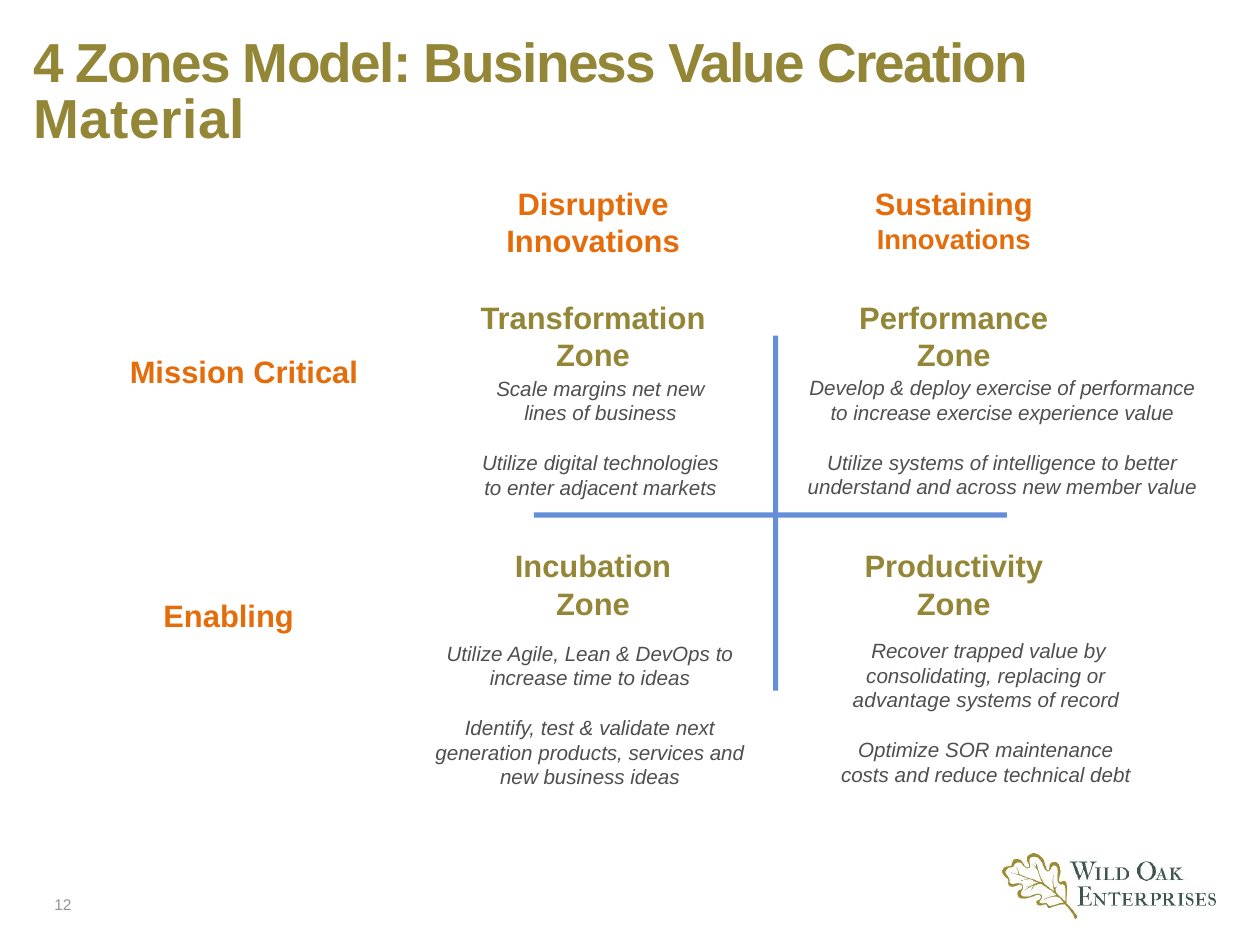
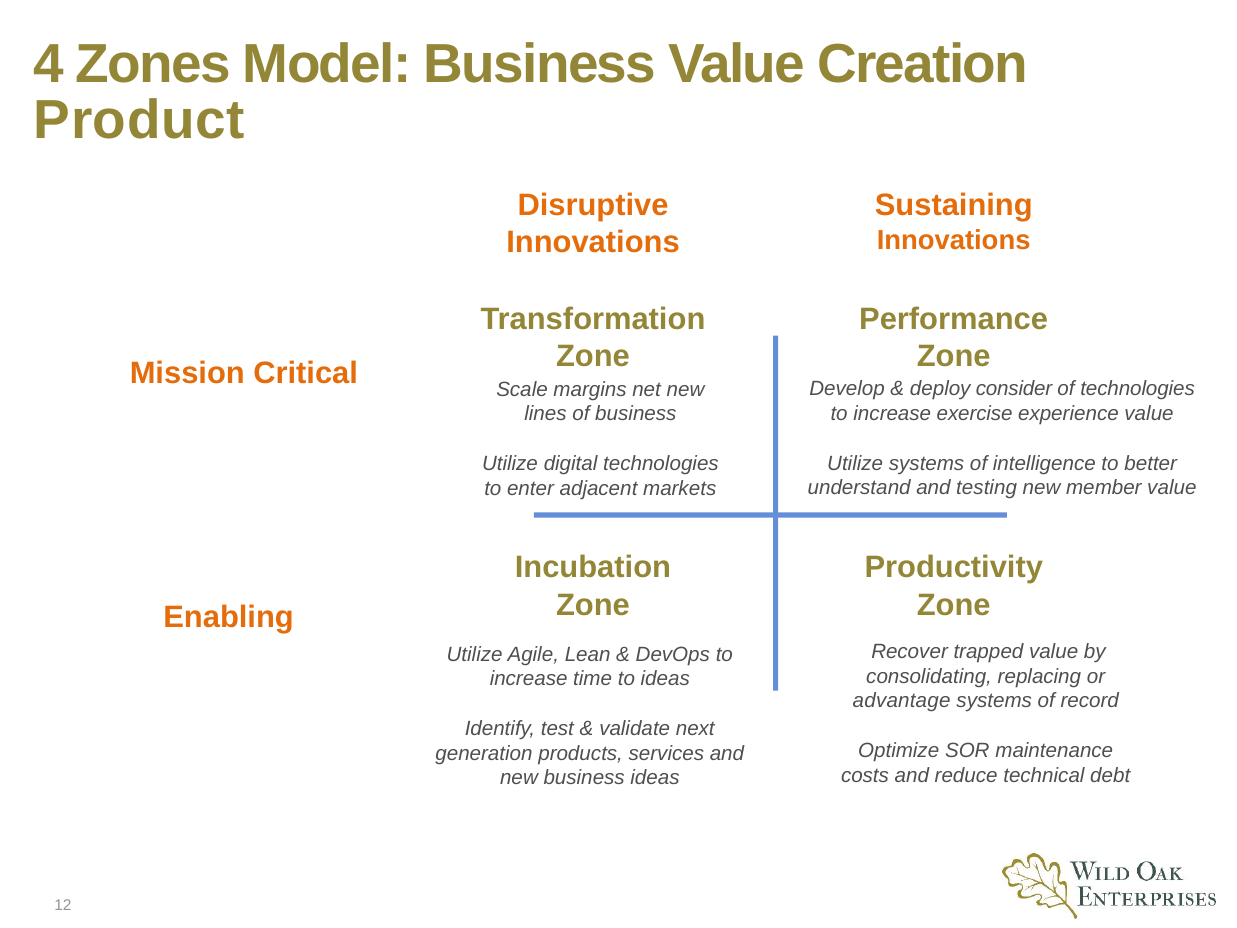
Material: Material -> Product
deploy exercise: exercise -> consider
of performance: performance -> technologies
across: across -> testing
